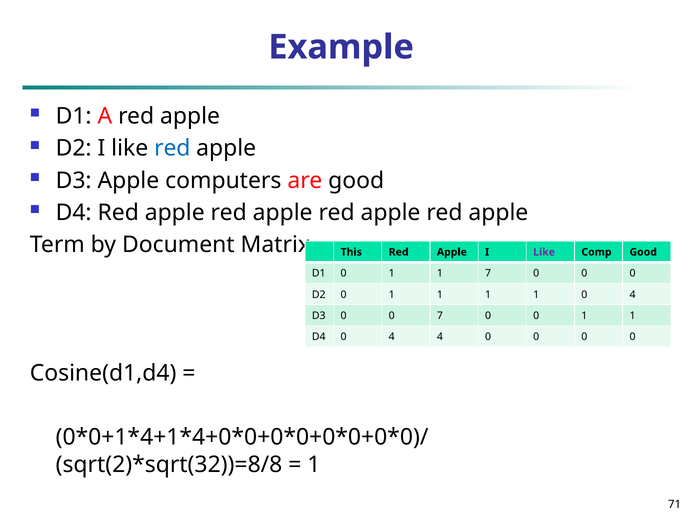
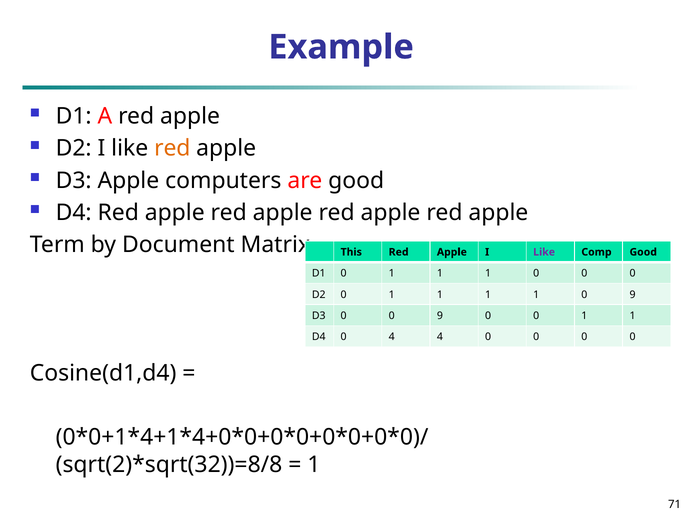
red at (172, 148) colour: blue -> orange
7 at (488, 273): 7 -> 1
1 0 4: 4 -> 9
0 0 7: 7 -> 9
